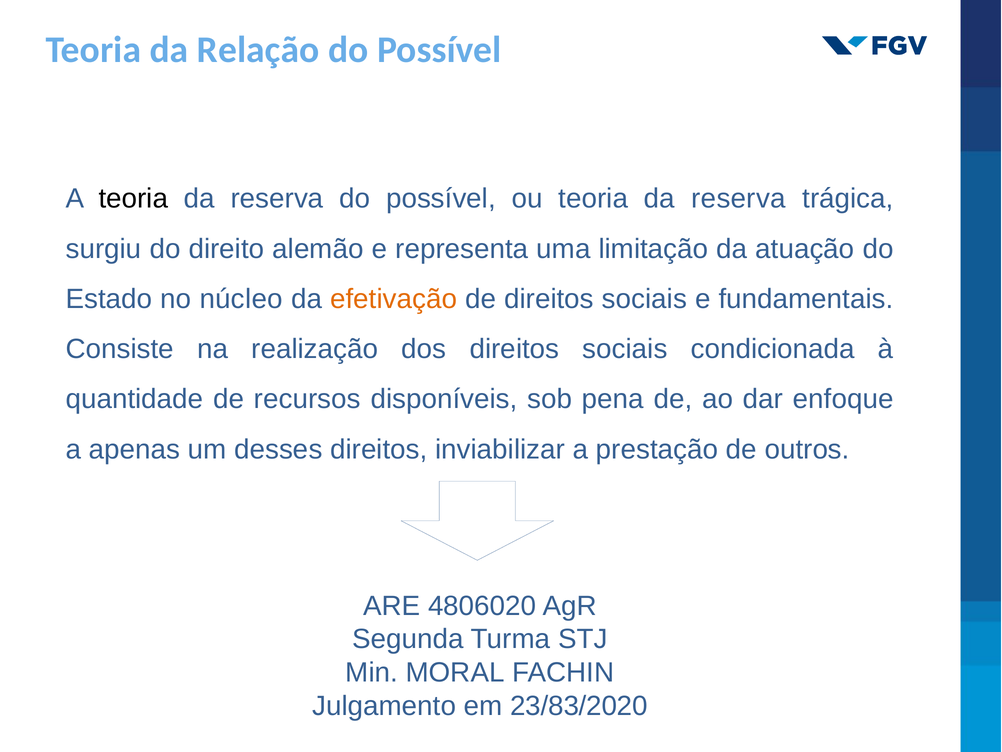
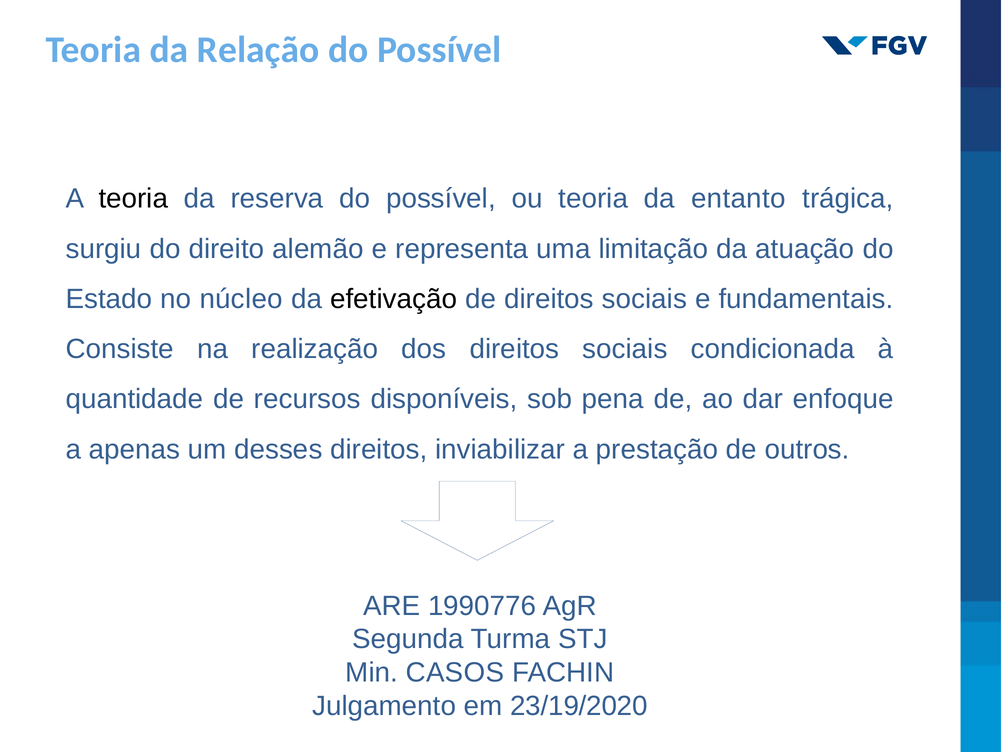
ou teoria da reserva: reserva -> entanto
efetivação colour: orange -> black
4806020: 4806020 -> 1990776
MORAL: MORAL -> CASOS
23/83/2020: 23/83/2020 -> 23/19/2020
